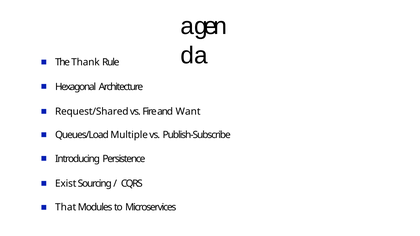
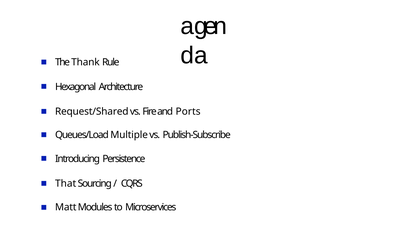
Want: Want -> Ports
Exist: Exist -> That
That: That -> Matt
